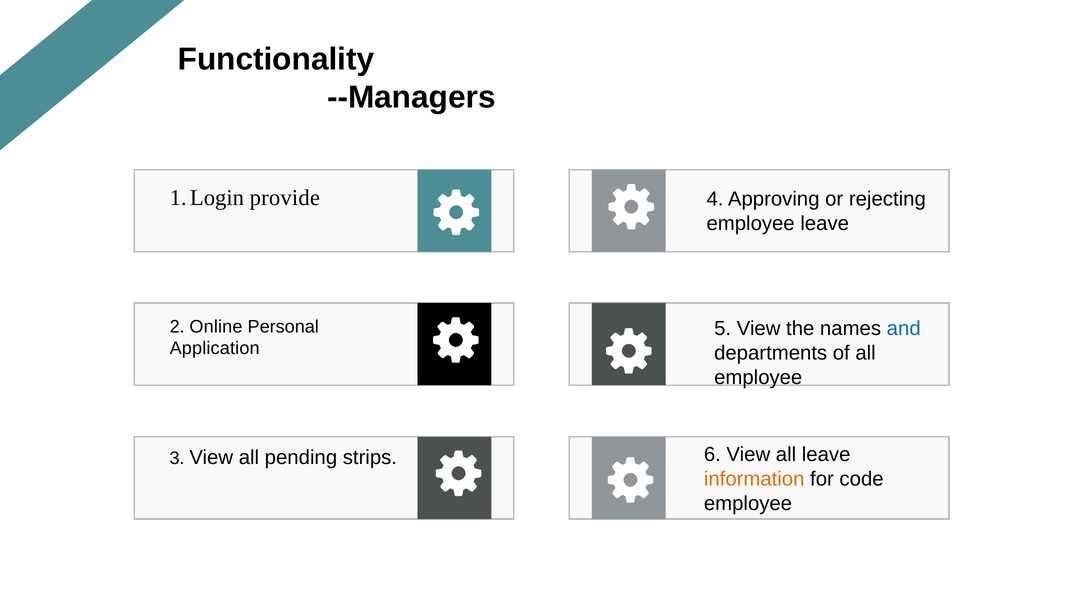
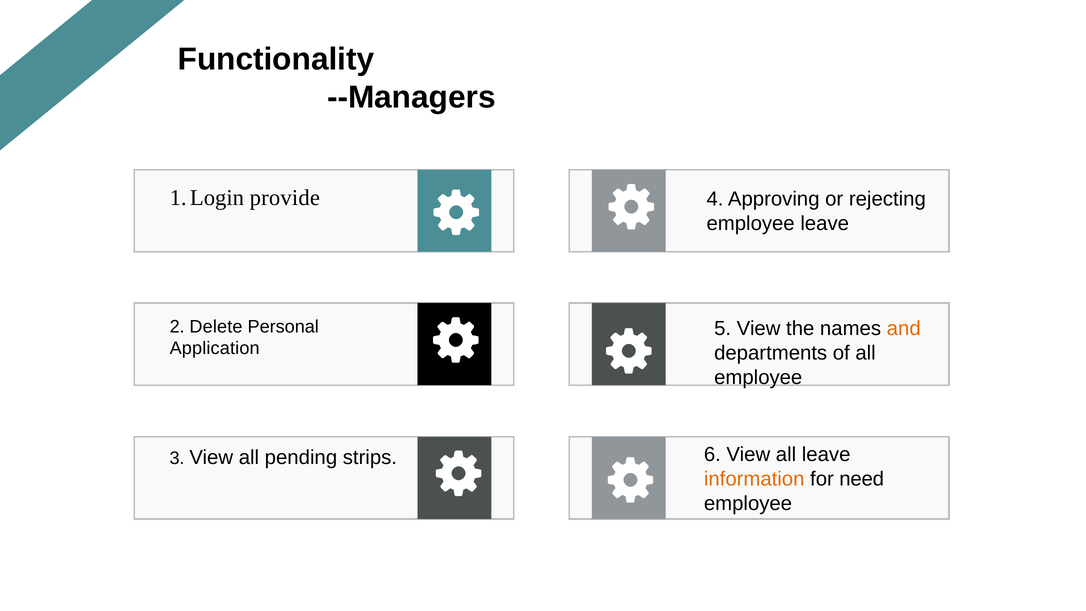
Online: Online -> Delete
and colour: blue -> orange
code: code -> need
